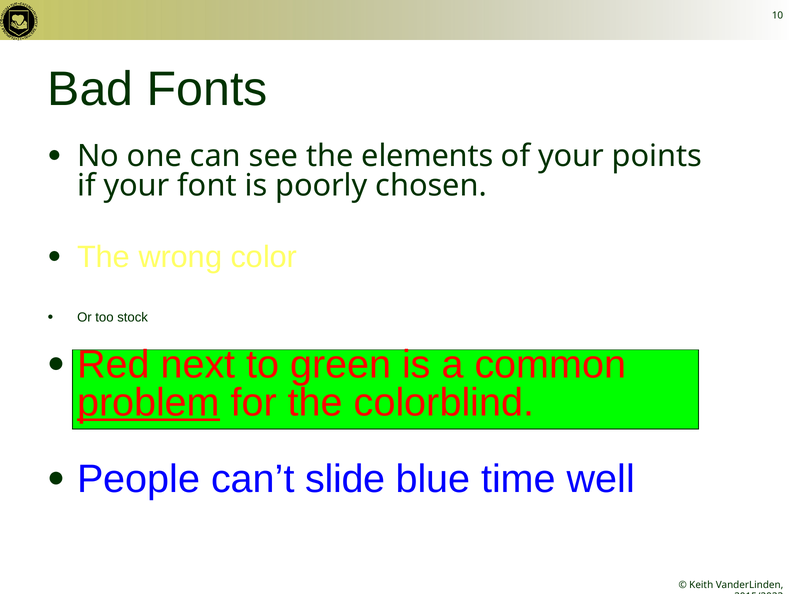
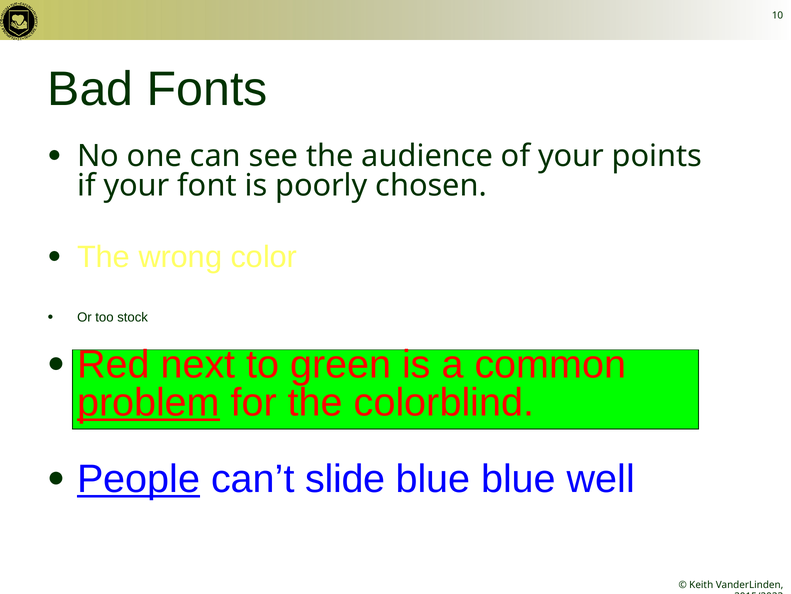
elements: elements -> audience
People underline: none -> present
blue time: time -> blue
